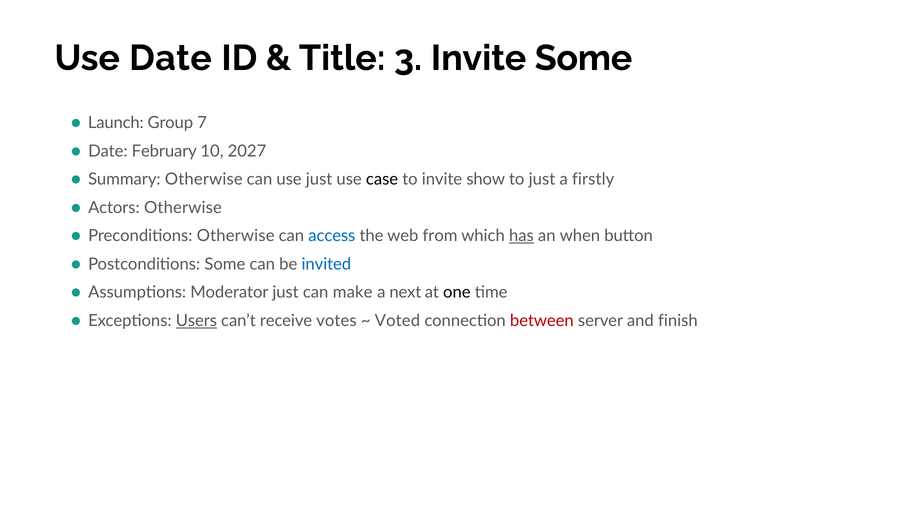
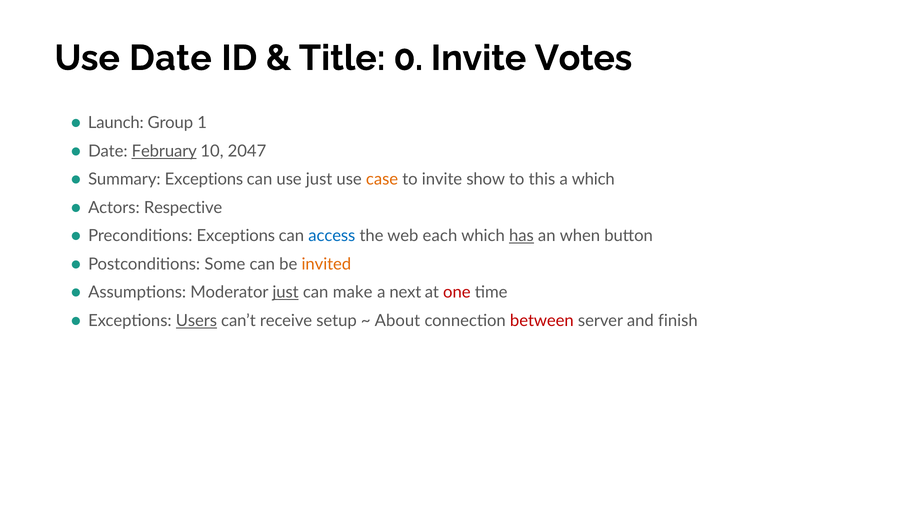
3: 3 -> 0
Invite Some: Some -> Votes
7: 7 -> 1
February underline: none -> present
2027: 2027 -> 2047
Summary Otherwise: Otherwise -> Exceptions
case colour: black -> orange
to just: just -> this
a firstly: firstly -> which
Actors Otherwise: Otherwise -> Respective
Preconditions Otherwise: Otherwise -> Exceptions
from: from -> each
invited colour: blue -> orange
just at (286, 292) underline: none -> present
one colour: black -> red
votes: votes -> setup
Voted: Voted -> About
